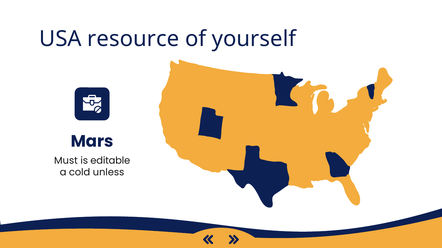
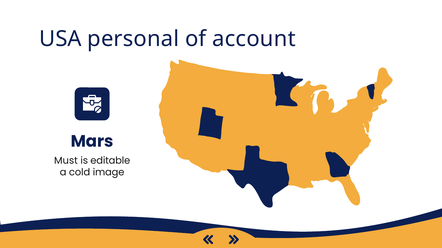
resource: resource -> personal
yourself: yourself -> account
unless: unless -> image
